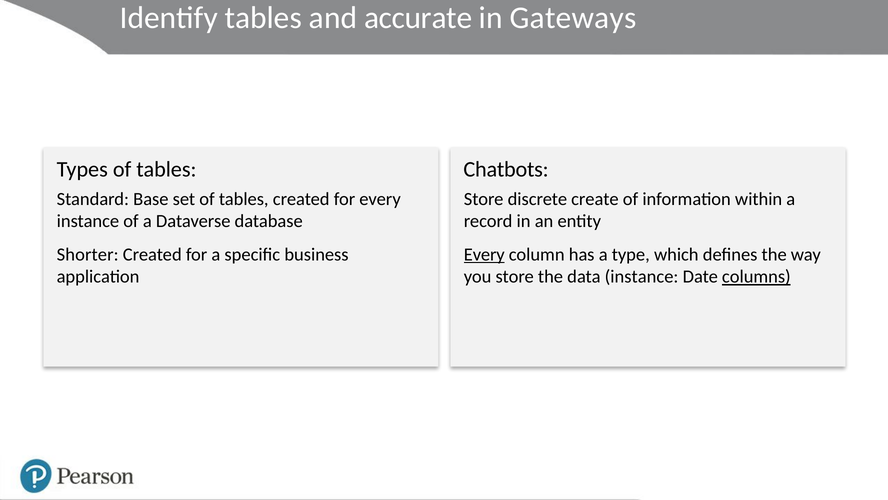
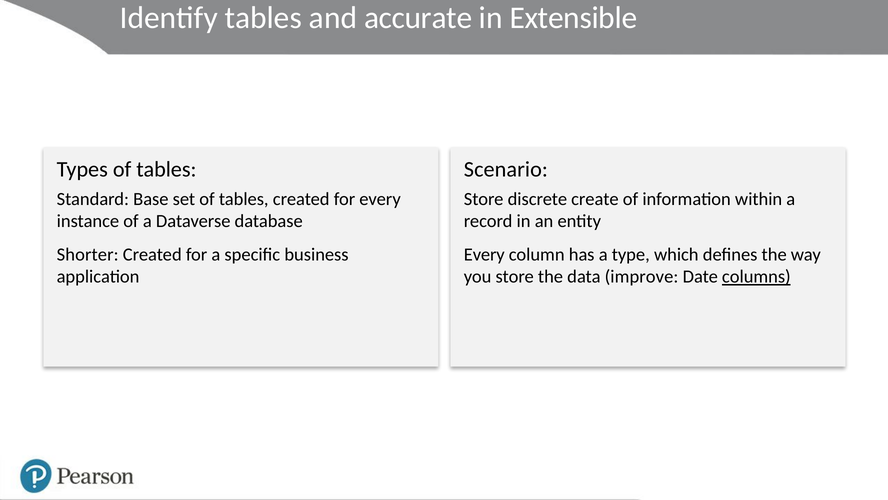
Gateways: Gateways -> Extensible
Chatbots: Chatbots -> Scenario
Every at (484, 254) underline: present -> none
data instance: instance -> improve
